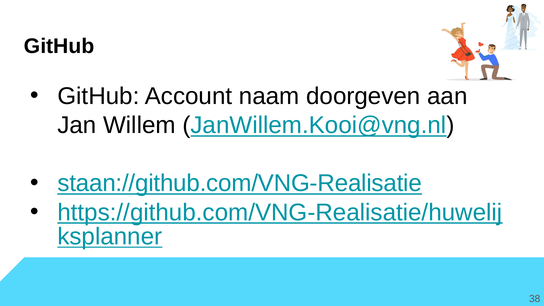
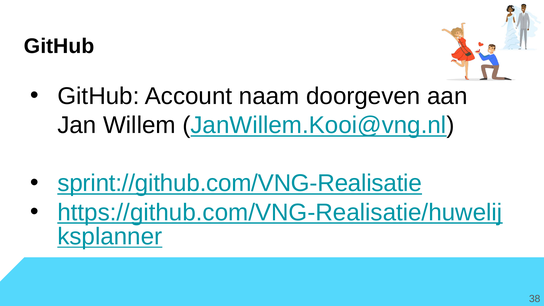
staan://github.com/VNG-Realisatie: staan://github.com/VNG-Realisatie -> sprint://github.com/VNG-Realisatie
